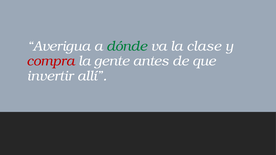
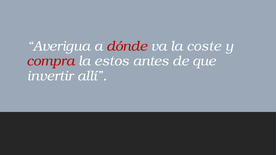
dónde colour: green -> red
clase: clase -> coste
gente: gente -> estos
